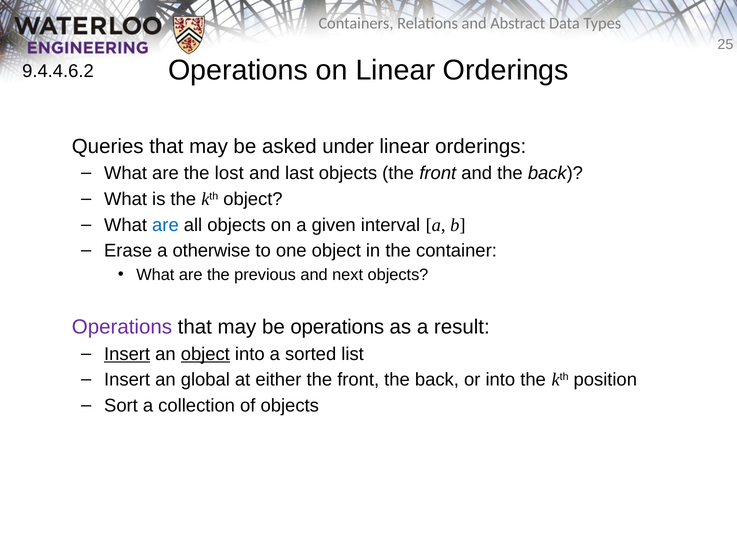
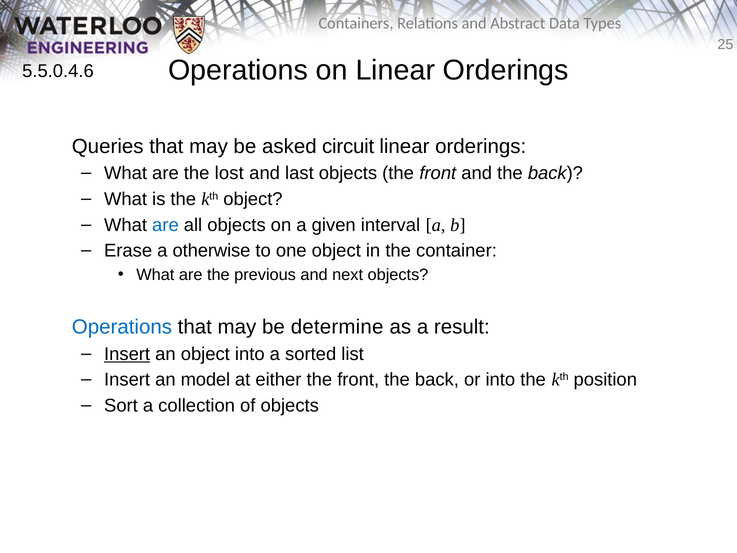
9.4.4.6.2: 9.4.4.6.2 -> 5.5.0.4.6
under: under -> circuit
Operations at (122, 327) colour: purple -> blue
be operations: operations -> determine
object at (205, 354) underline: present -> none
global: global -> model
